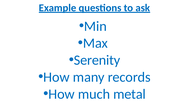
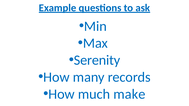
metal: metal -> make
